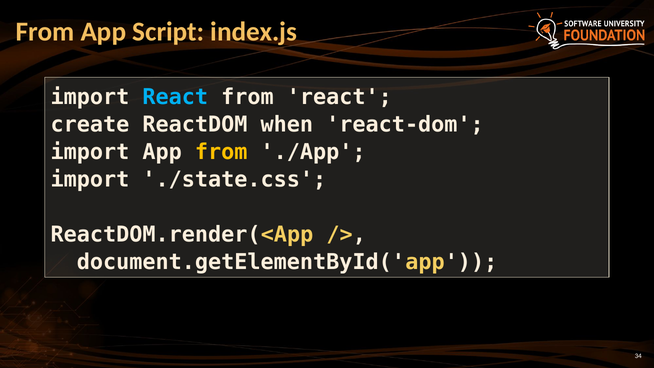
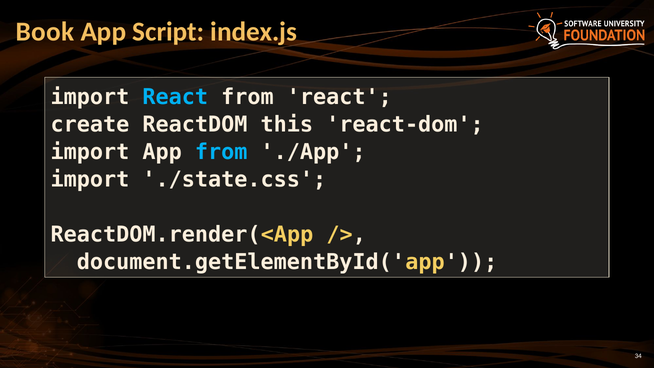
From at (45, 32): From -> Book
when: when -> this
from at (221, 152) colour: yellow -> light blue
